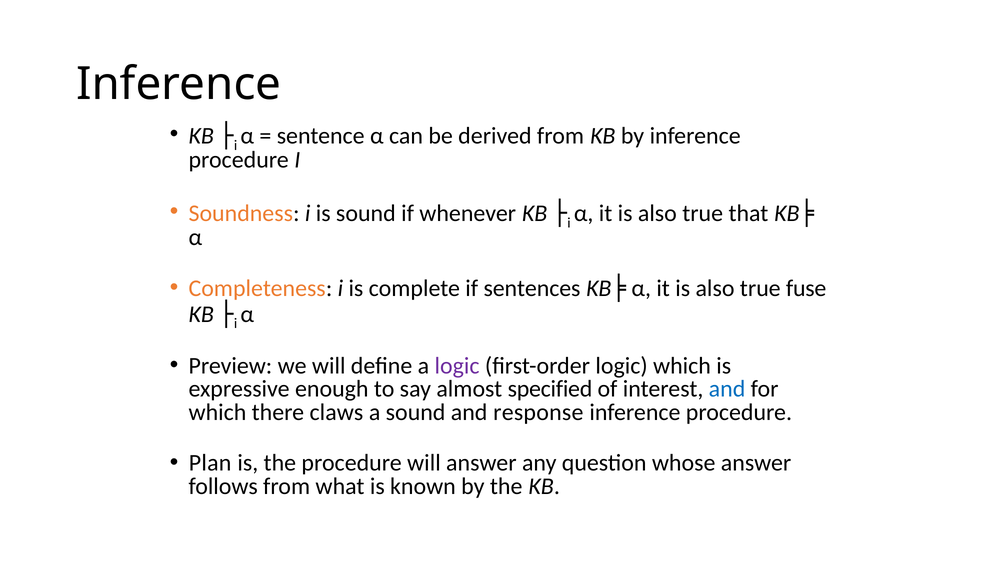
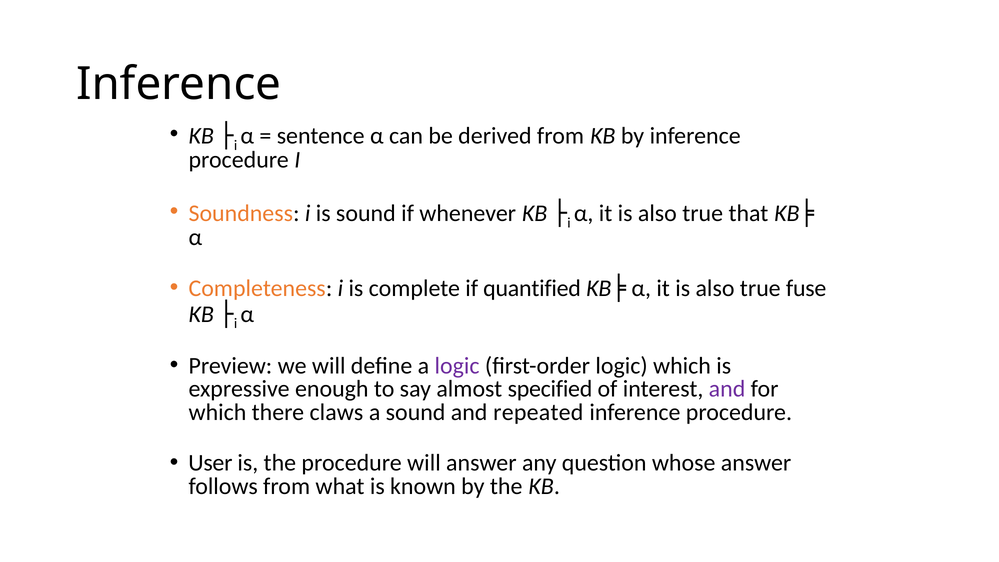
sentences: sentences -> quantified
and at (727, 389) colour: blue -> purple
response: response -> repeated
Plan: Plan -> User
